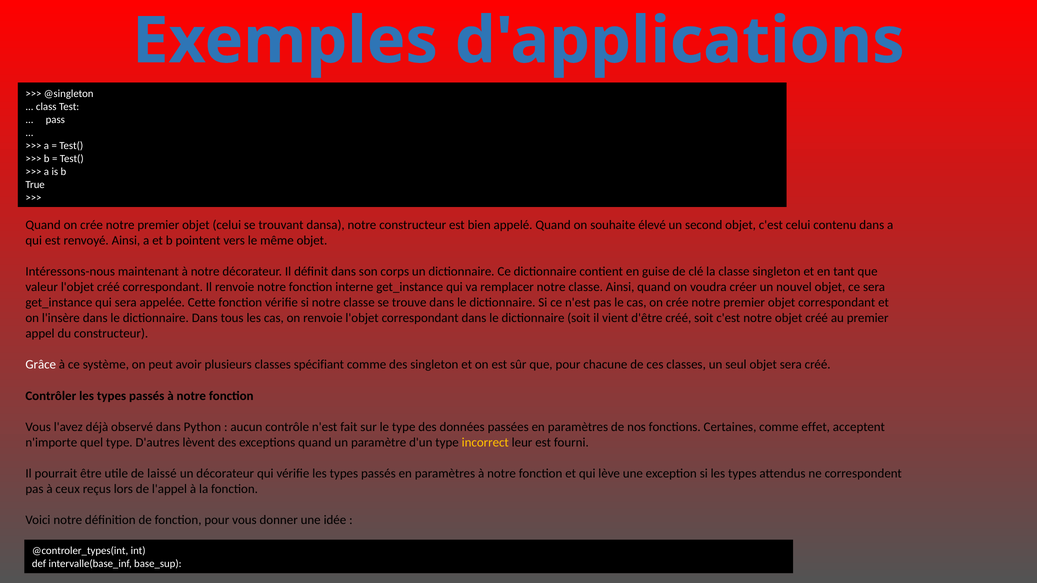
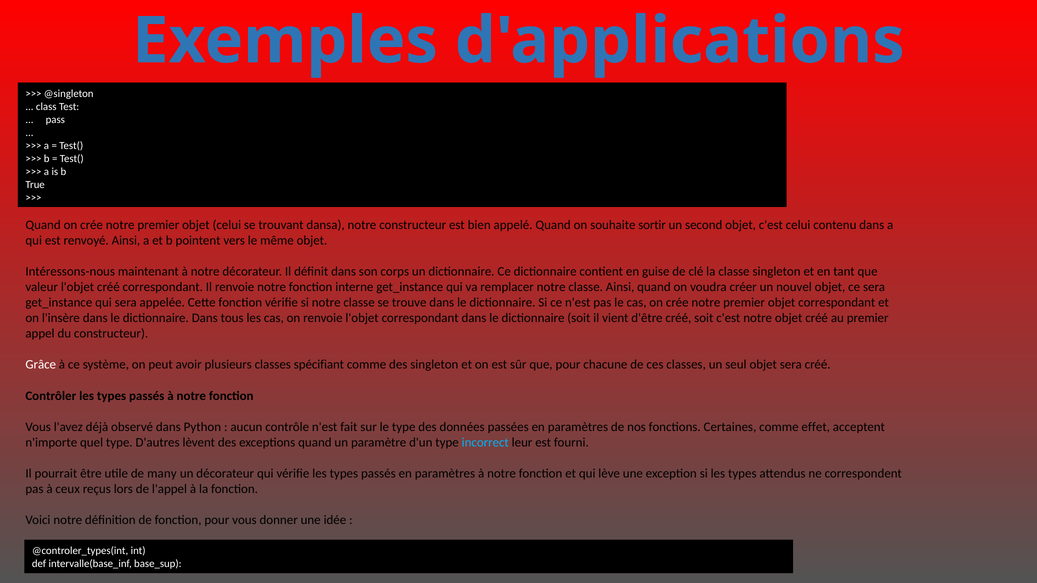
élevé: élevé -> sortir
incorrect colour: yellow -> light blue
laissé: laissé -> many
